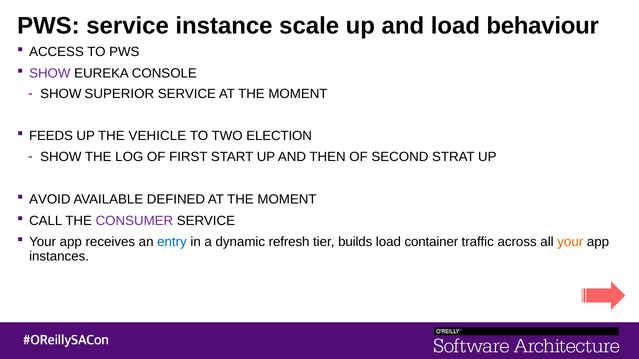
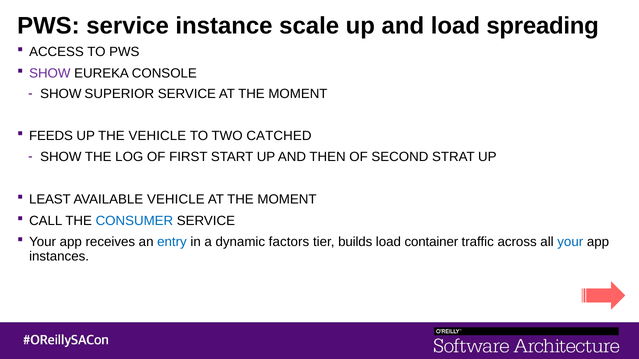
behaviour: behaviour -> spreading
ELECTION: ELECTION -> CATCHED
AVOID: AVOID -> LEAST
AVAILABLE DEFINED: DEFINED -> VEHICLE
CONSUMER colour: purple -> blue
refresh: refresh -> factors
your at (570, 242) colour: orange -> blue
